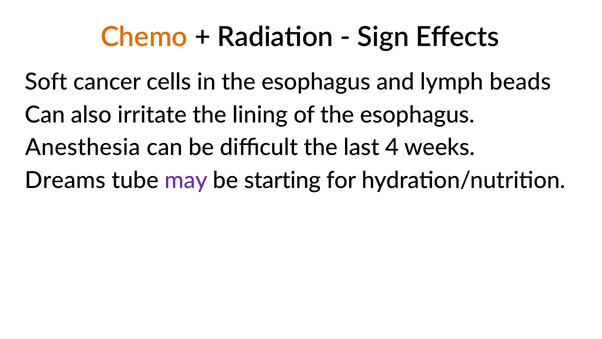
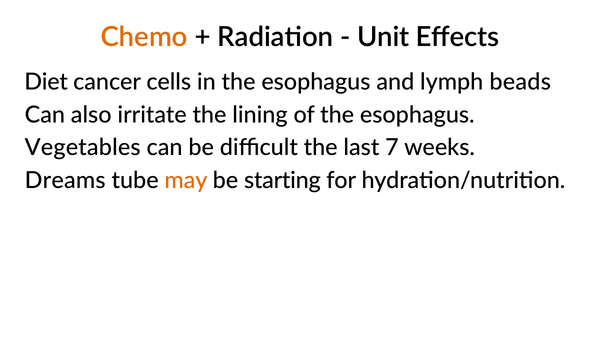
Sign: Sign -> Unit
Soft: Soft -> Diet
Anesthesia: Anesthesia -> Vegetables
4: 4 -> 7
may colour: purple -> orange
